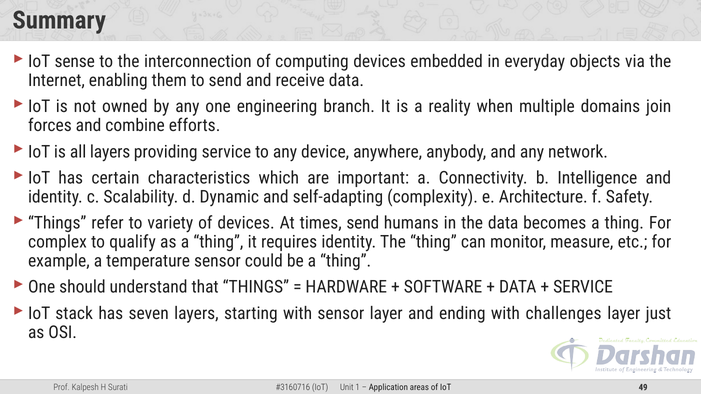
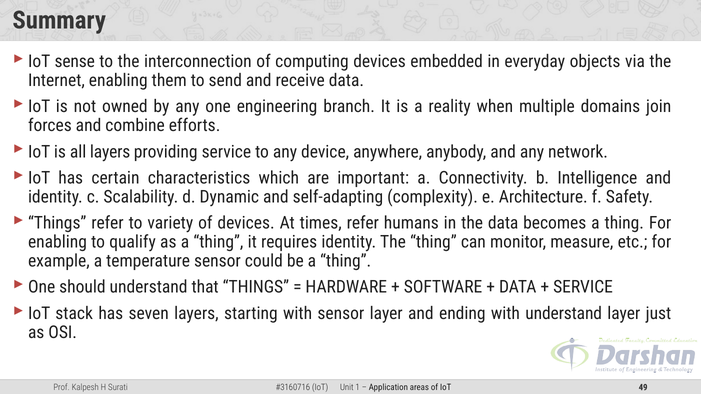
times send: send -> refer
complex at (57, 242): complex -> enabling
with challenges: challenges -> understand
